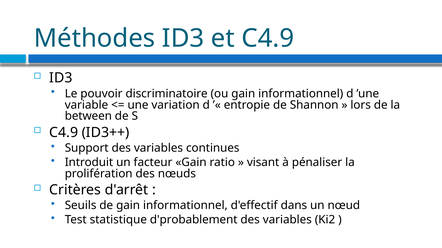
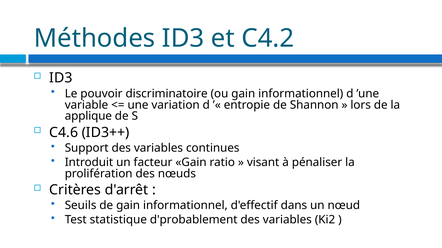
et C4.9: C4.9 -> C4.2
between: between -> applique
C4.9 at (64, 133): C4.9 -> C4.6
